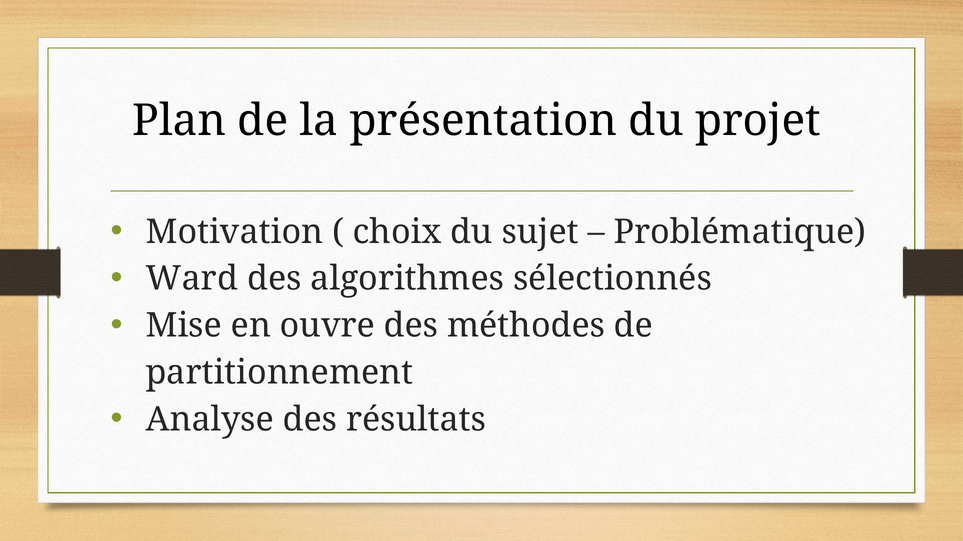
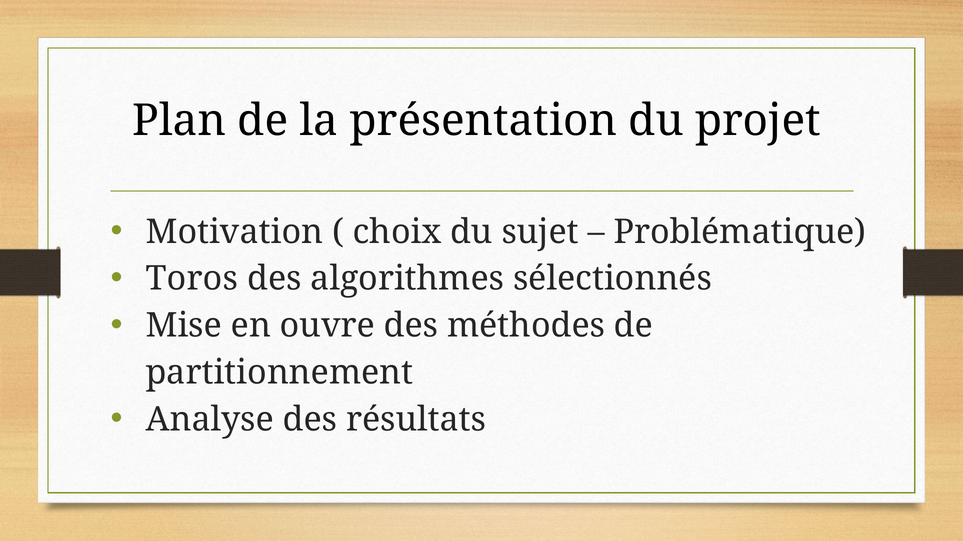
Ward: Ward -> Toros
